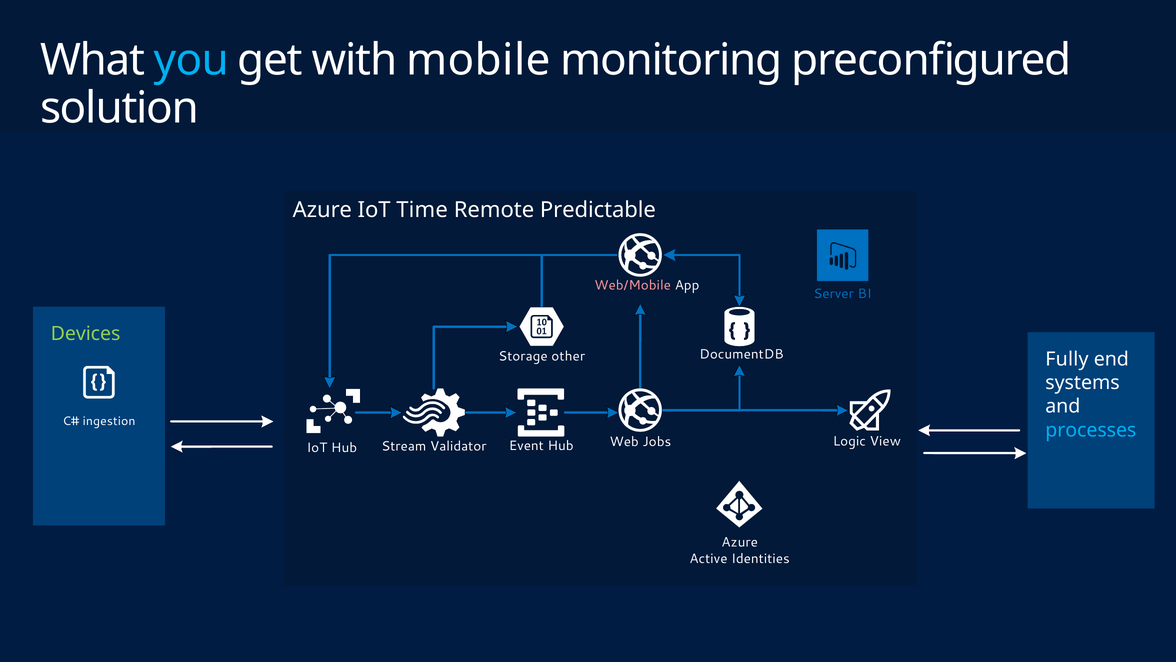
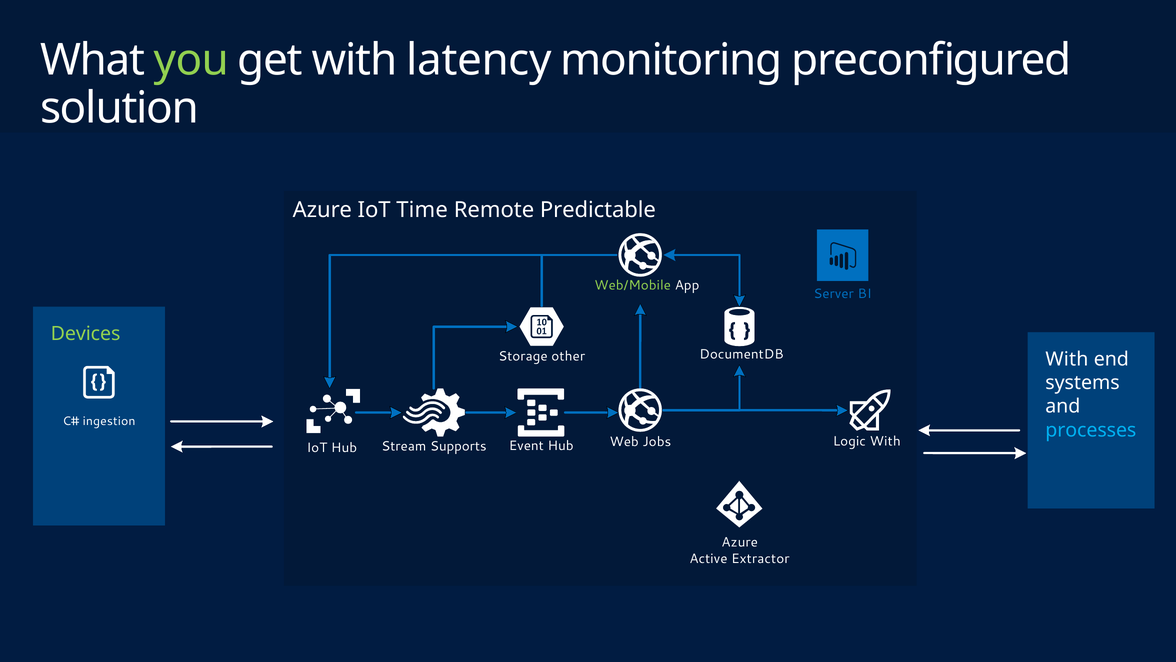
you colour: light blue -> light green
mobile: mobile -> latency
Web/Mobile colour: pink -> light green
Fully at (1067, 359): Fully -> With
Validator: Validator -> Supports
Logic View: View -> With
Identities: Identities -> Extractor
